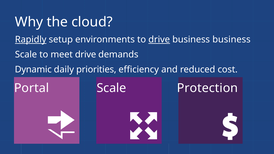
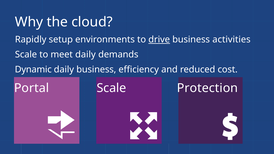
Rapidly underline: present -> none
business business: business -> activities
meet drive: drive -> daily
daily priorities: priorities -> business
